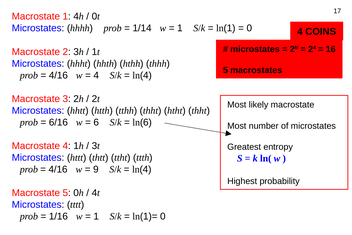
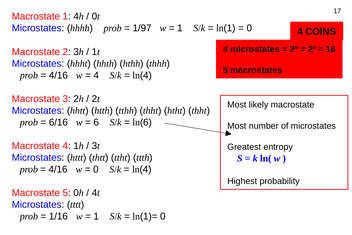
1/14: 1/14 -> 1/97
9 at (96, 169): 9 -> 0
